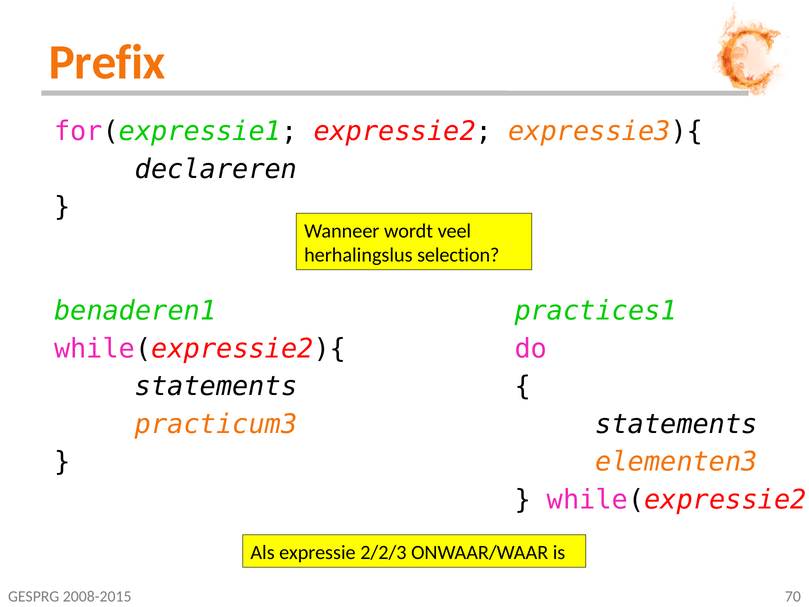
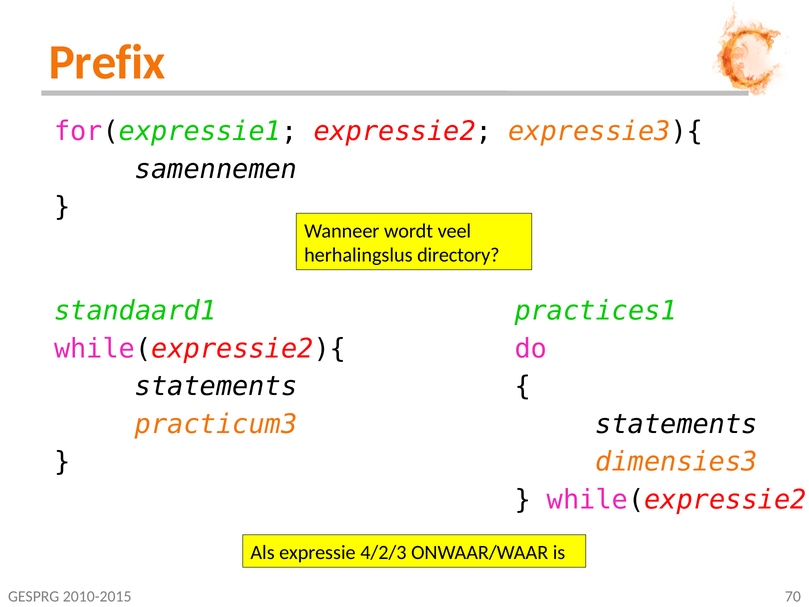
declareren: declareren -> samennemen
selection: selection -> directory
benaderen1: benaderen1 -> standaard1
elementen3: elementen3 -> dimensies3
2/2/3: 2/2/3 -> 4/2/3
2008-2015: 2008-2015 -> 2010-2015
